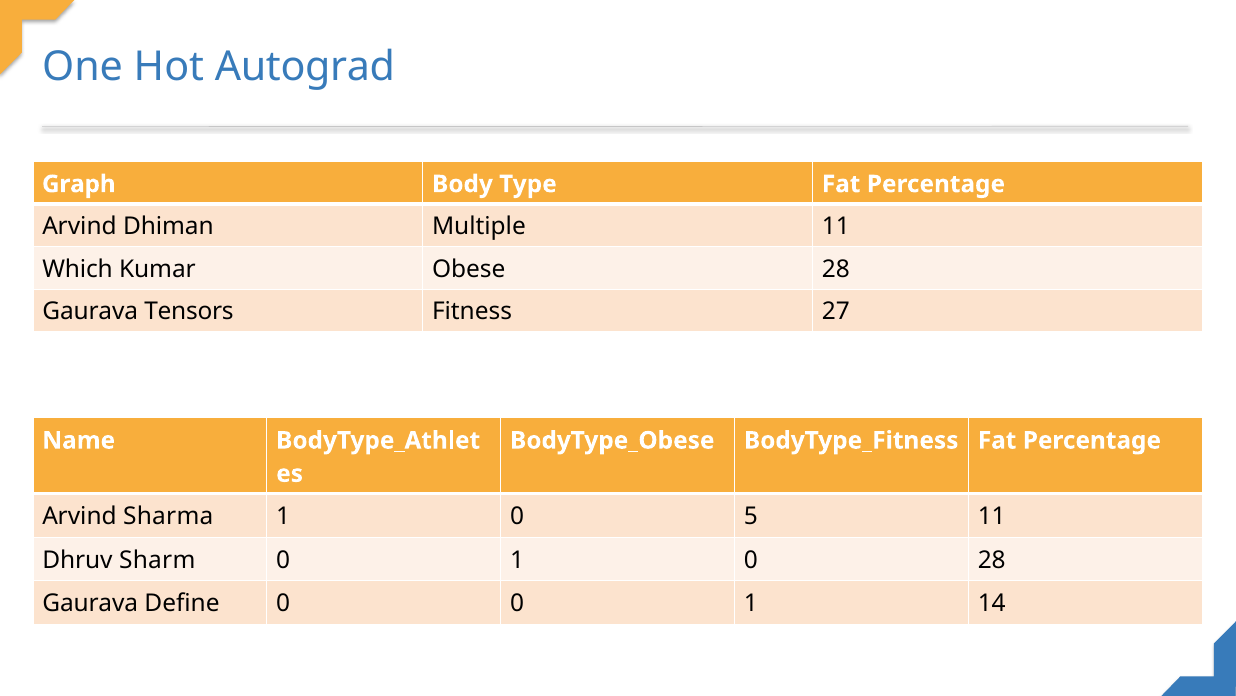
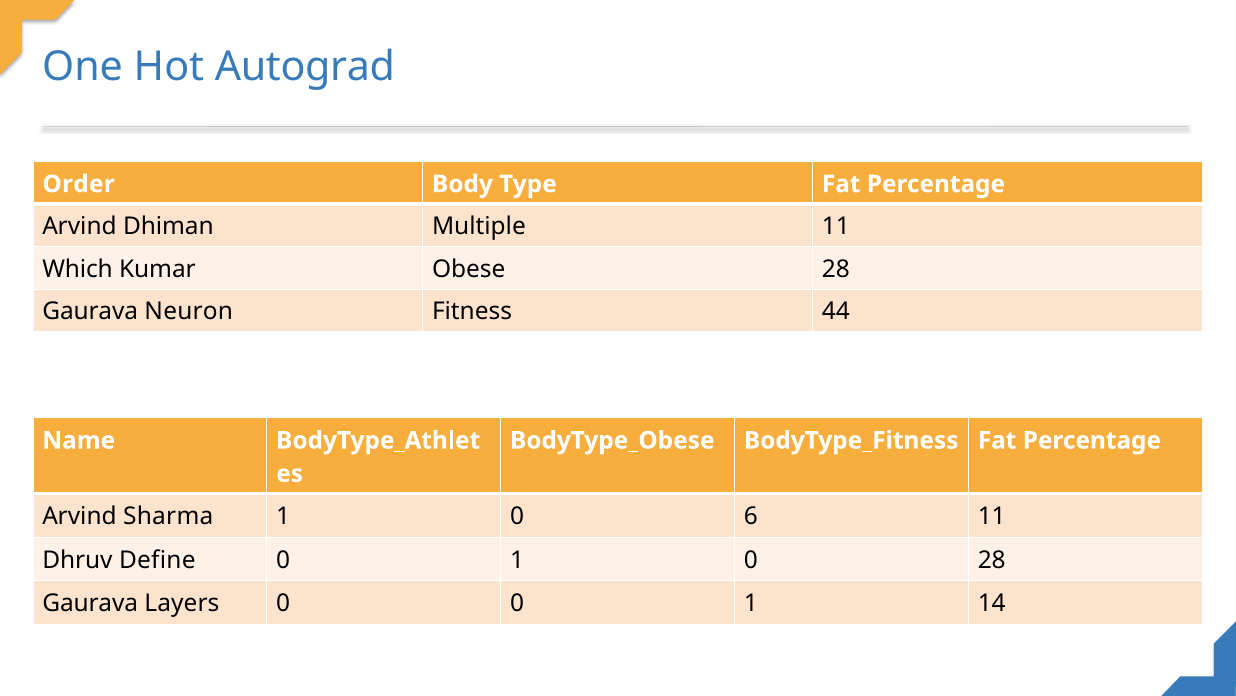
Graph: Graph -> Order
Tensors: Tensors -> Neuron
27: 27 -> 44
5: 5 -> 6
Sharm: Sharm -> Define
Define: Define -> Layers
